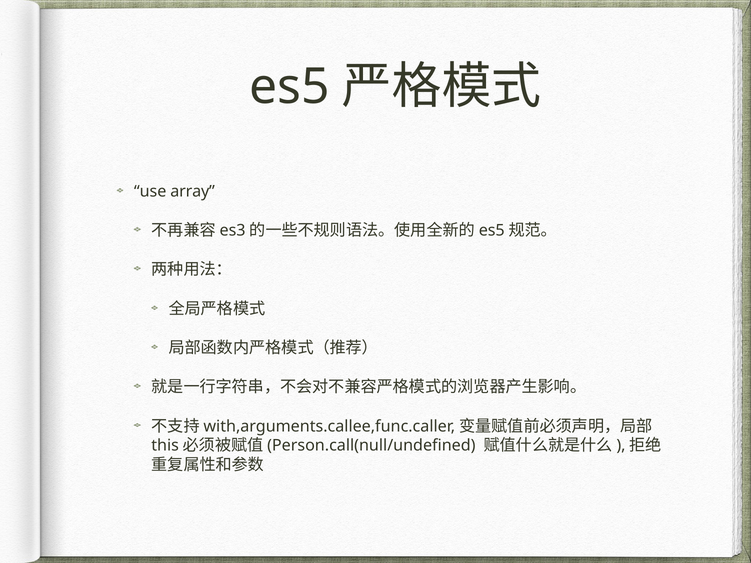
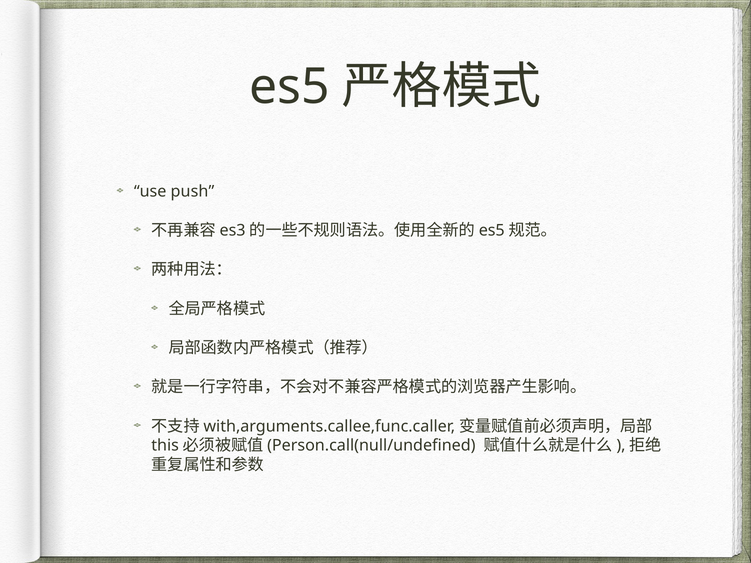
array: array -> push
